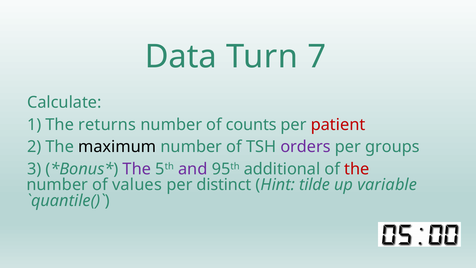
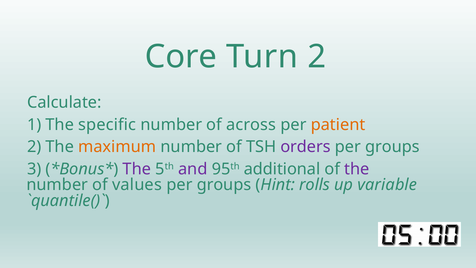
Data: Data -> Core
Turn 7: 7 -> 2
returns: returns -> specific
counts: counts -> across
patient colour: red -> orange
maximum colour: black -> orange
the at (357, 169) colour: red -> purple
distinct at (224, 185): distinct -> groups
tilde: tilde -> rolls
